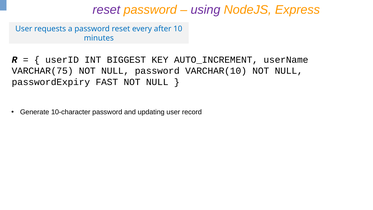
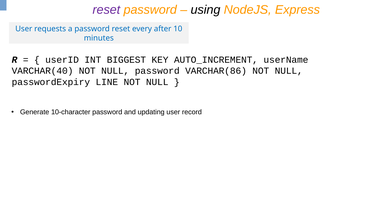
using colour: purple -> black
VARCHAR(75: VARCHAR(75 -> VARCHAR(40
VARCHAR(10: VARCHAR(10 -> VARCHAR(86
FAST: FAST -> LINE
